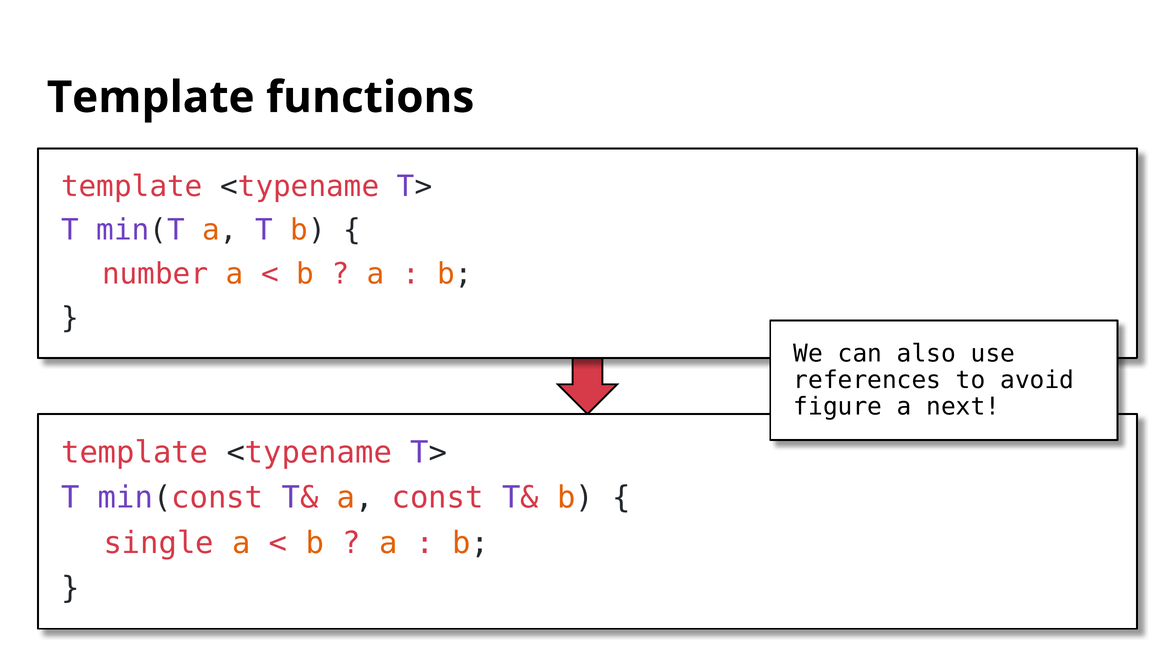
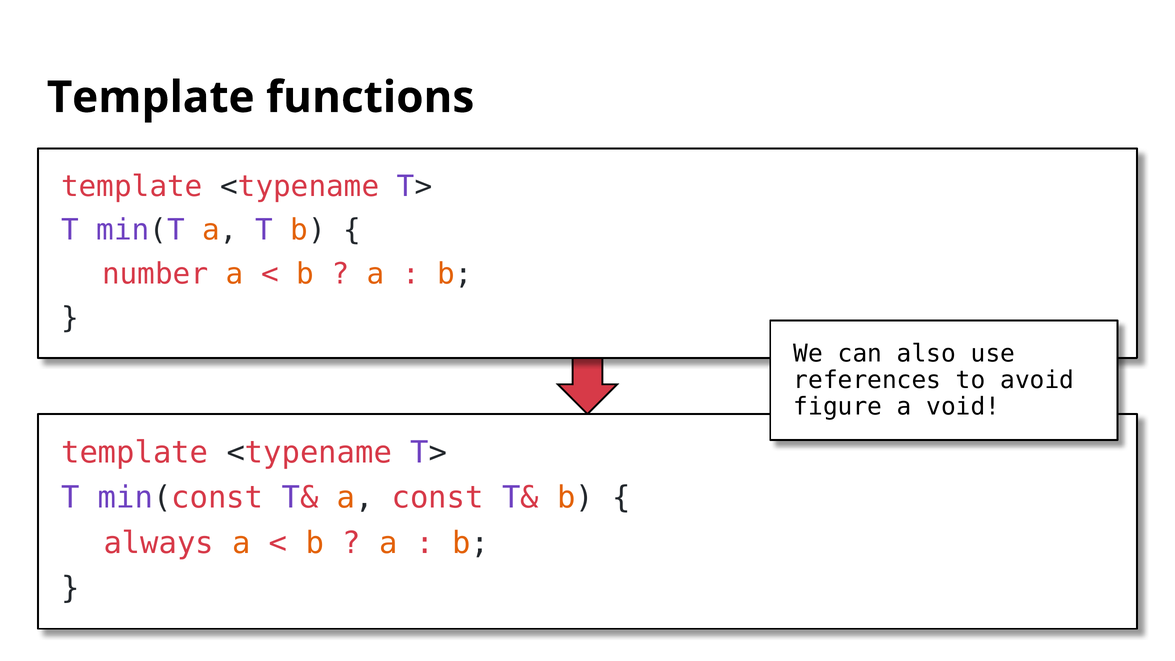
next: next -> void
single: single -> always
